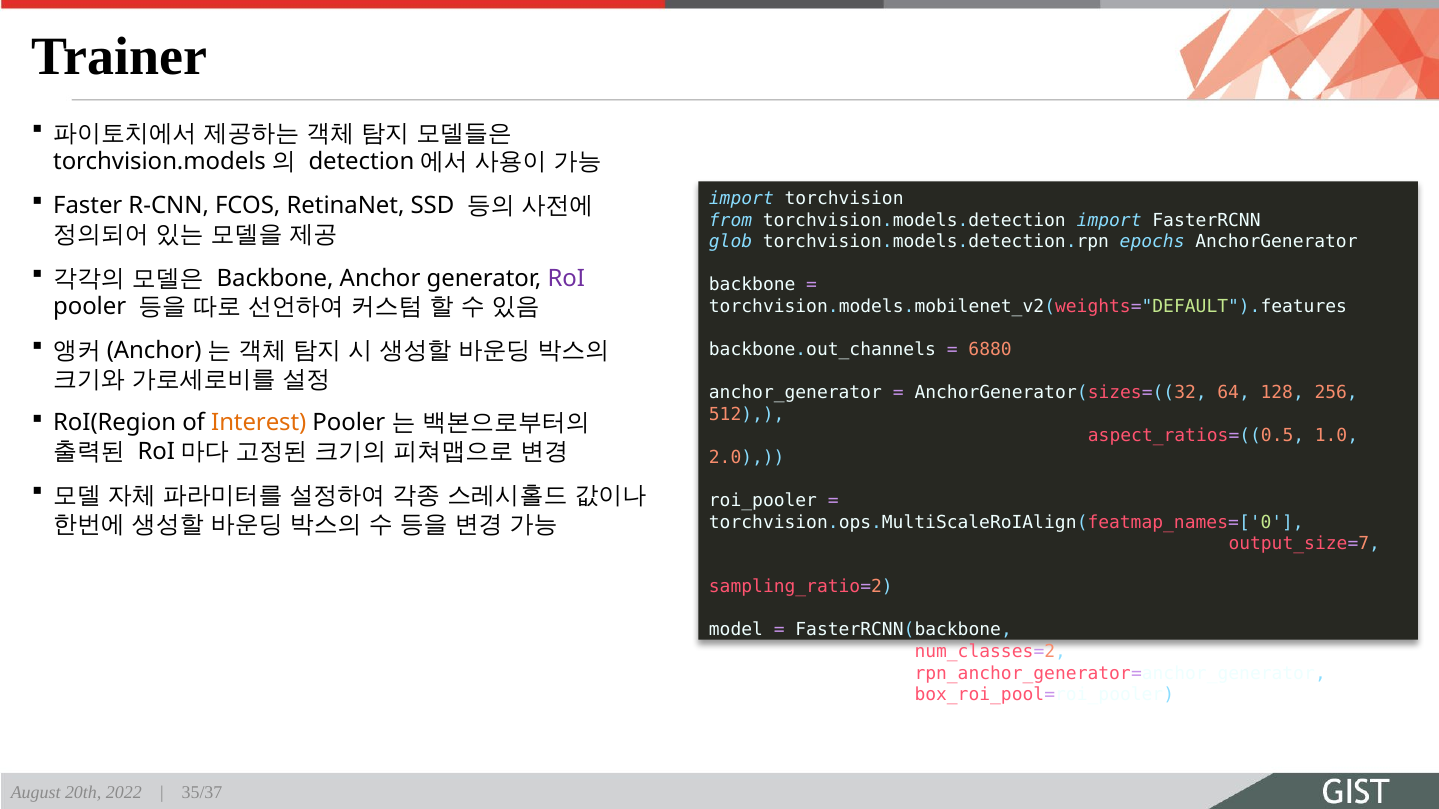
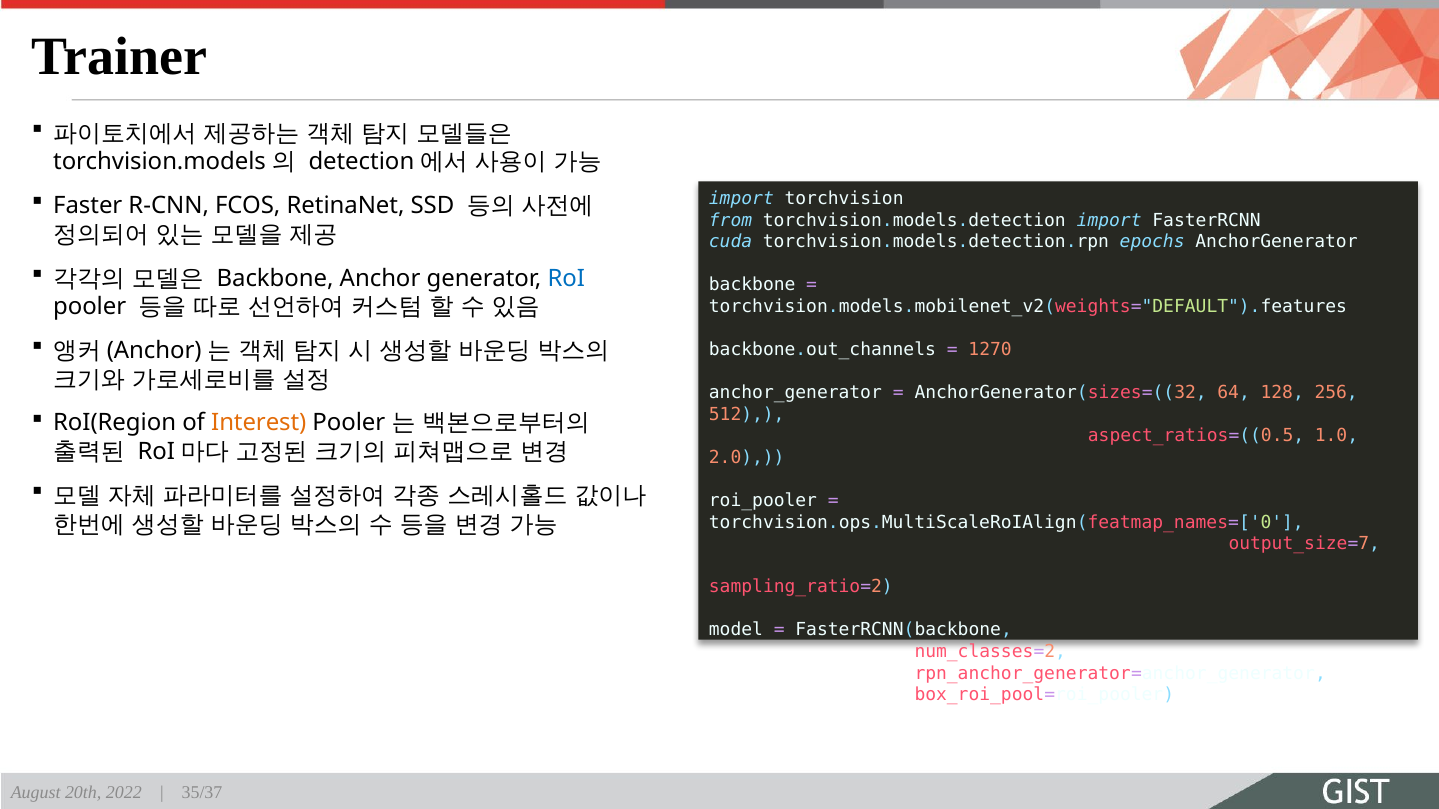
glob: glob -> cuda
RoI colour: purple -> blue
6880: 6880 -> 1270
